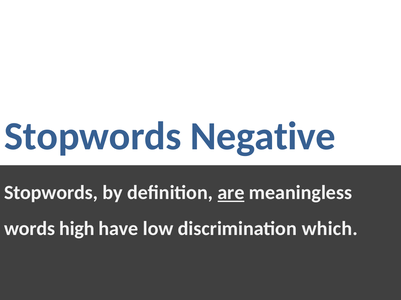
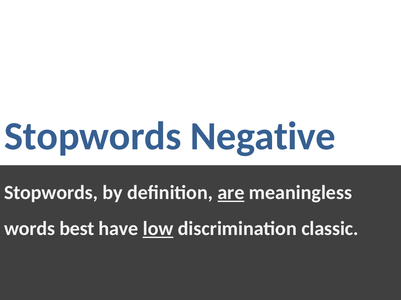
high: high -> best
low underline: none -> present
which: which -> classic
